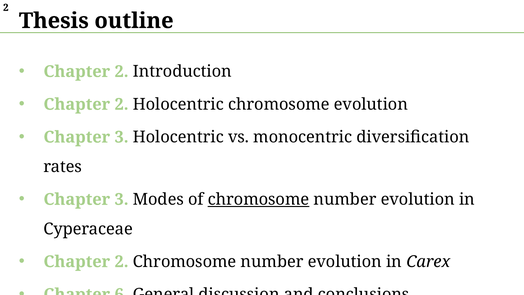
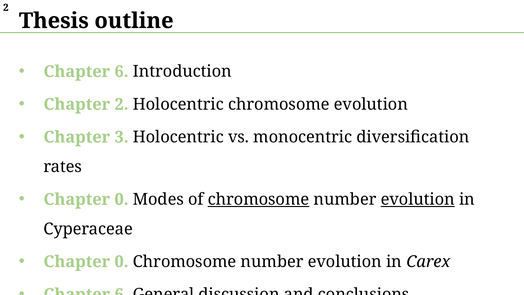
2 at (122, 72): 2 -> 6
3 at (122, 199): 3 -> 0
evolution at (418, 199) underline: none -> present
2 at (122, 261): 2 -> 0
